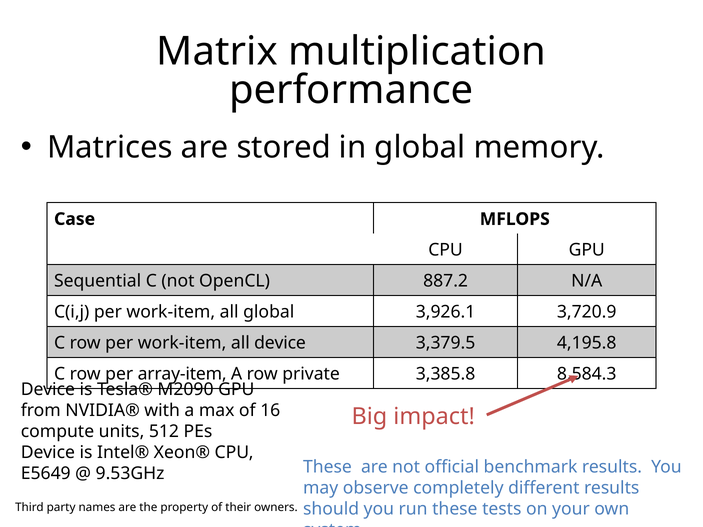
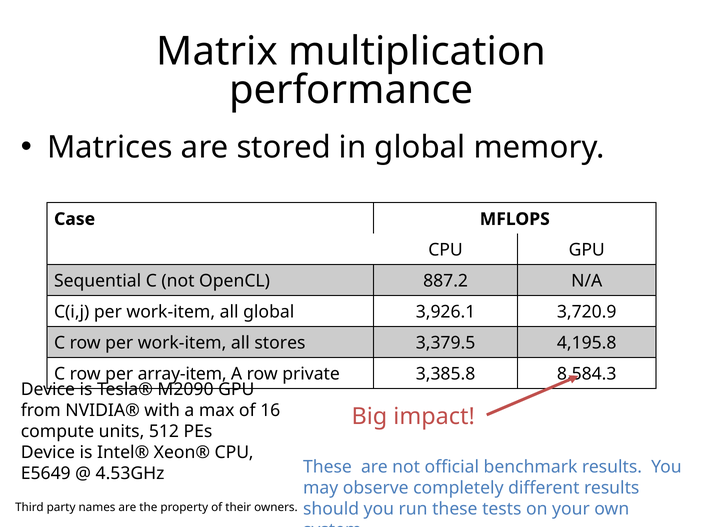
all device: device -> stores
9.53GHz: 9.53GHz -> 4.53GHz
